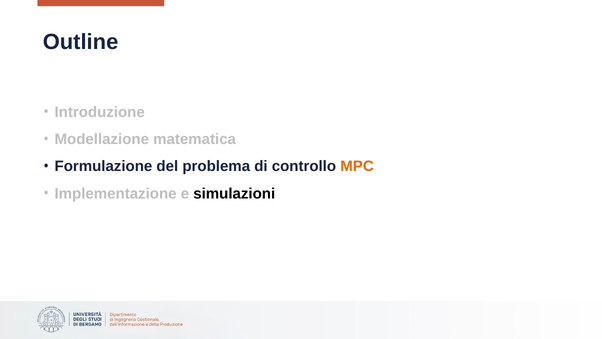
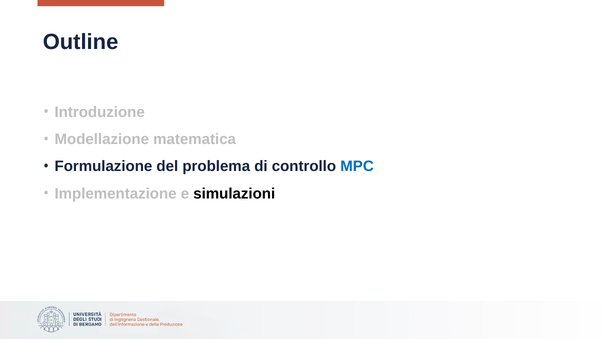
MPC colour: orange -> blue
